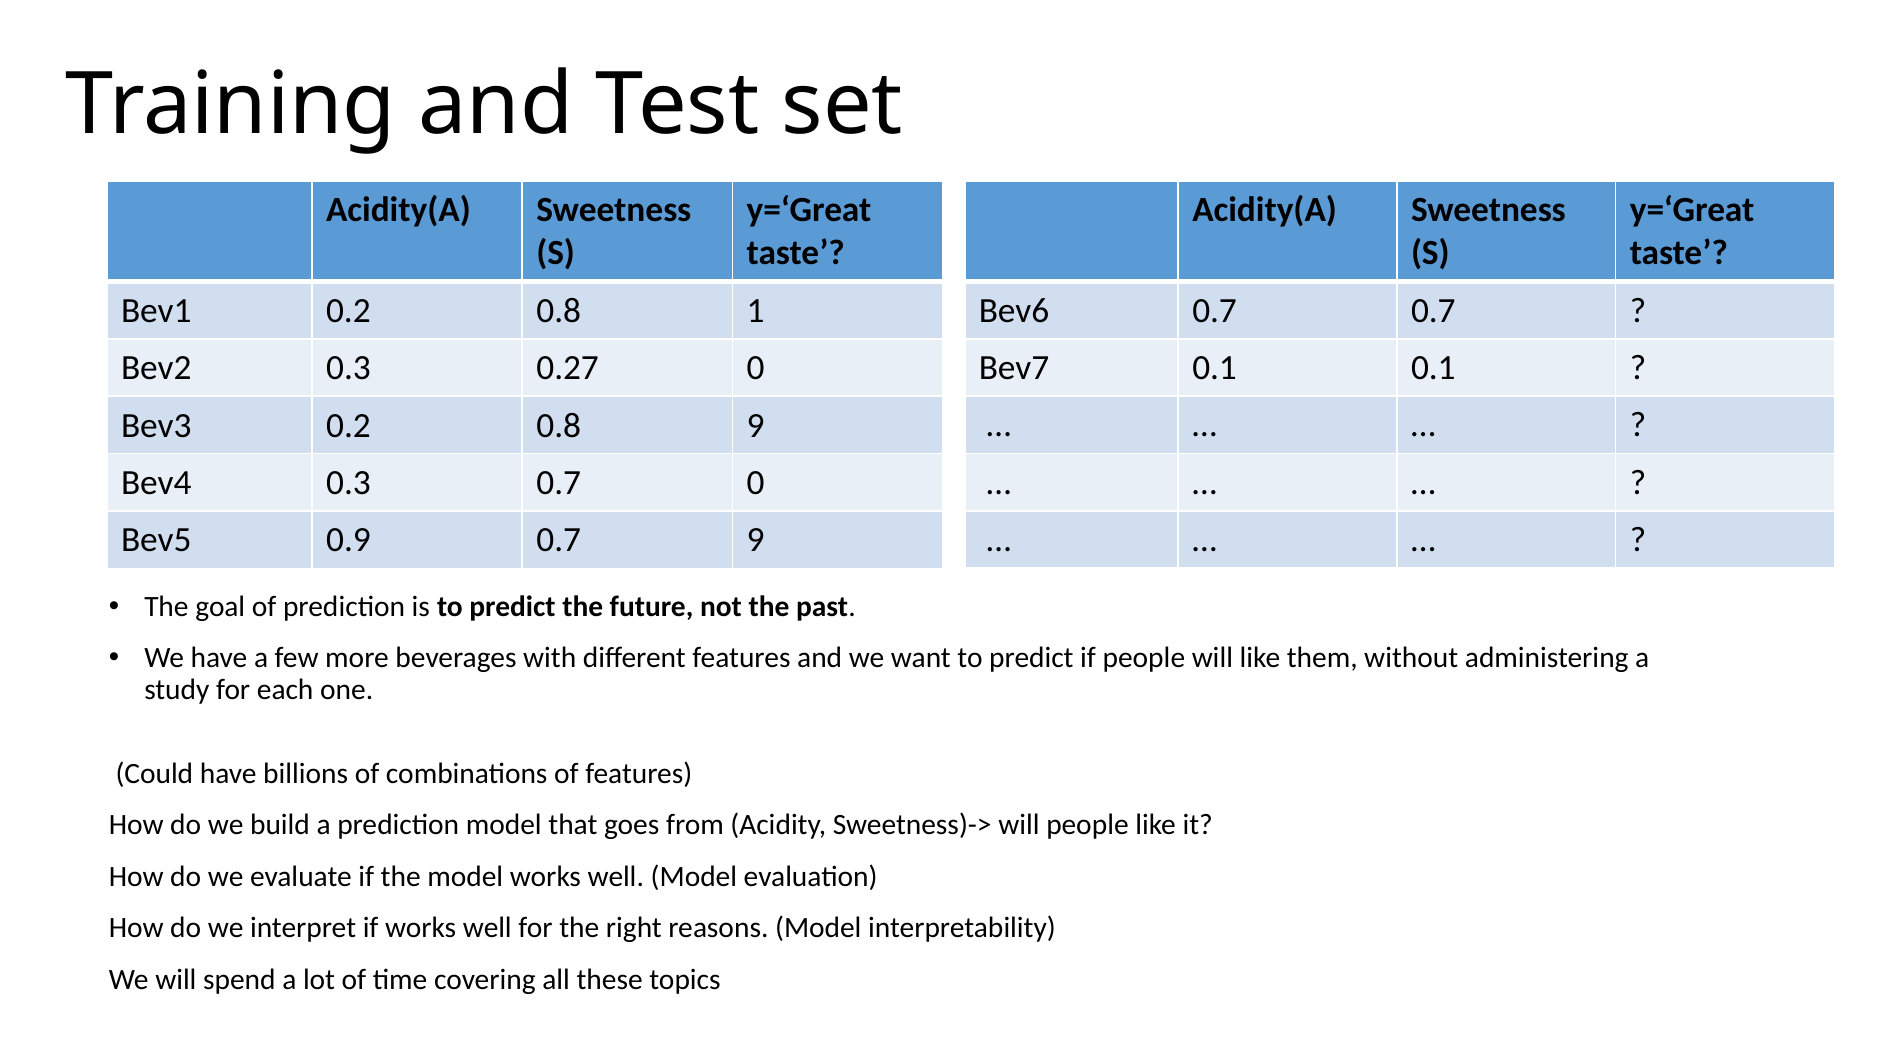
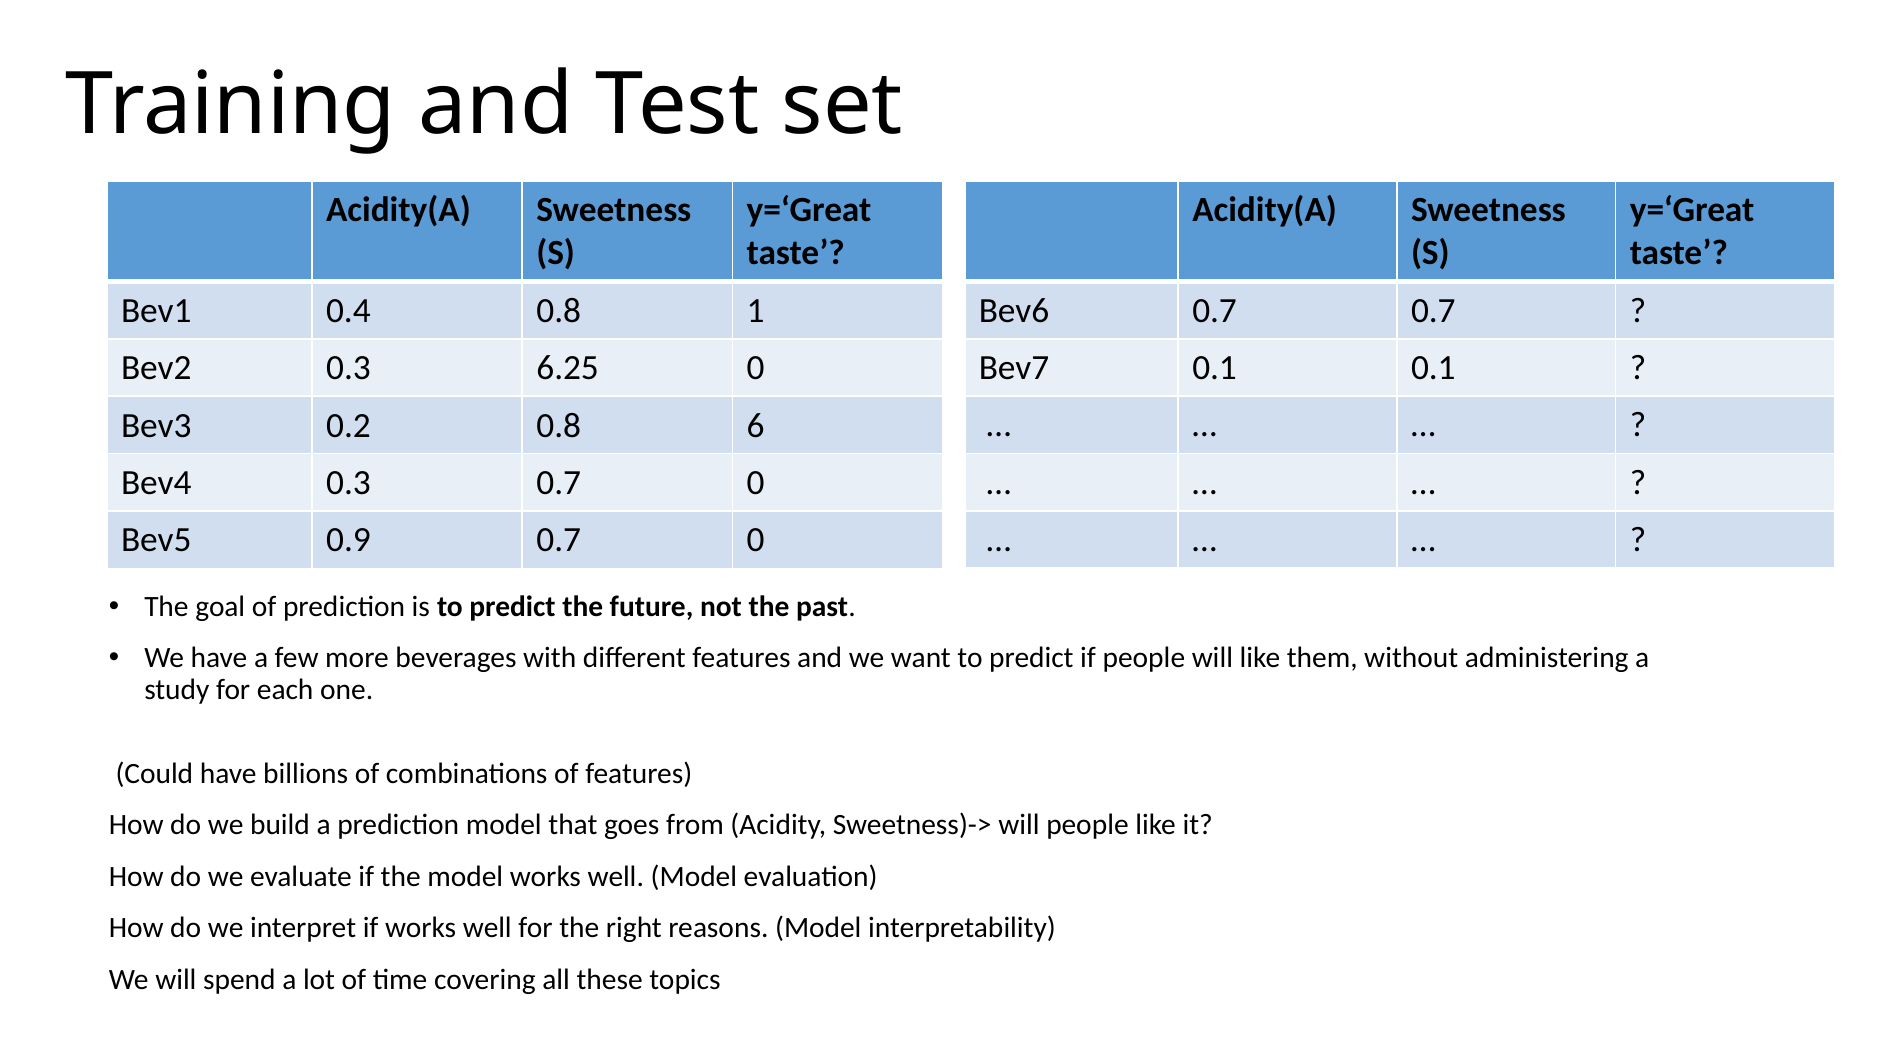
Bev1 0.2: 0.2 -> 0.4
0.27: 0.27 -> 6.25
0.8 9: 9 -> 6
0.9 0.7 9: 9 -> 0
